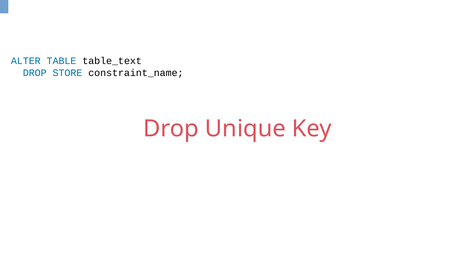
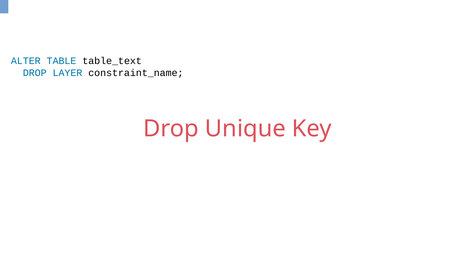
STORE: STORE -> LAYER
